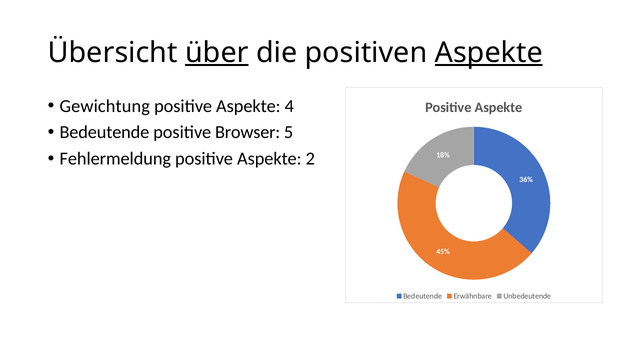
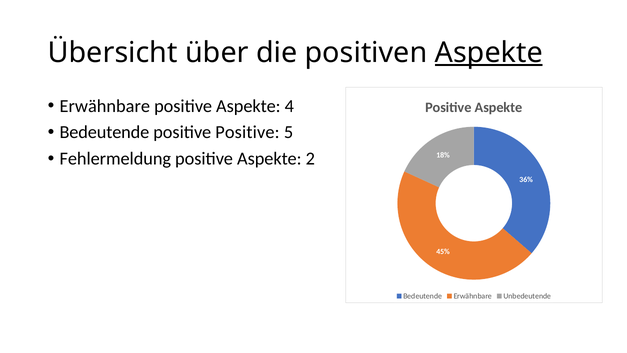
über underline: present -> none
Gewichtung at (105, 106): Gewichtung -> Erwähnbare
positive Browser: Browser -> Positive
